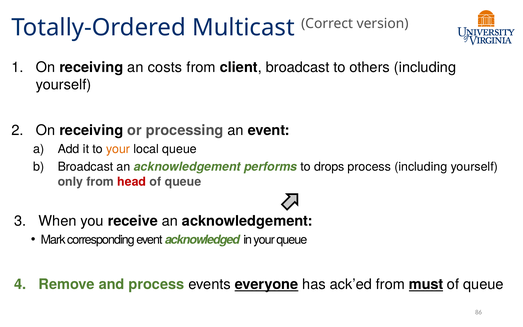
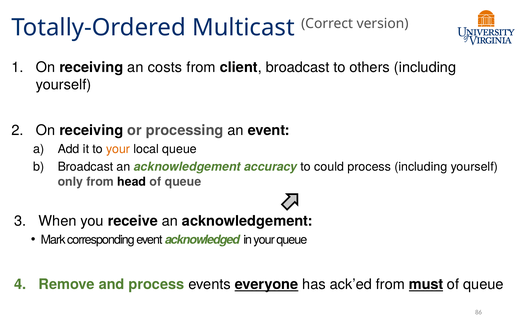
performs: performs -> accuracy
drops: drops -> could
head colour: red -> black
